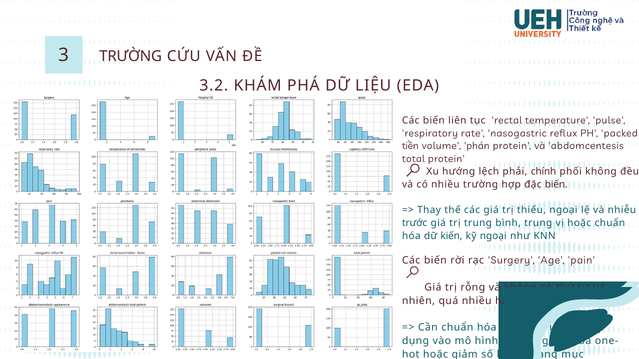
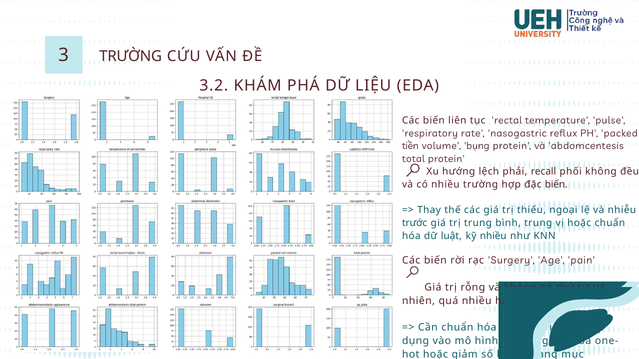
phán: phán -> bụng
chính: chính -> recall
kiến: kiến -> luật
kỹ ngoại: ngoại -> nhiều
